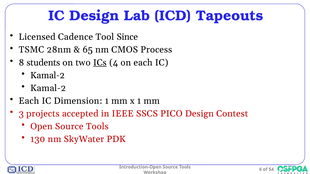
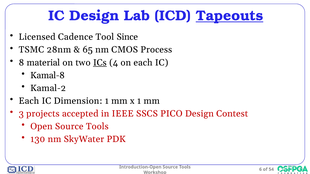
Tapeouts underline: none -> present
students: students -> material
Kamal-2 at (48, 75): Kamal-2 -> Kamal-8
